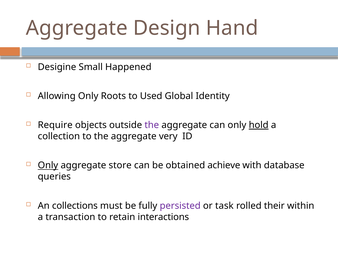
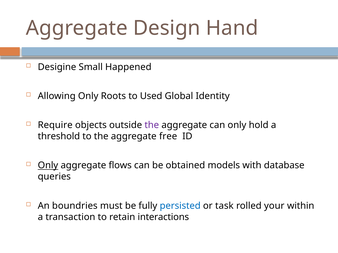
hold underline: present -> none
collection: collection -> threshold
very: very -> free
store: store -> flows
achieve: achieve -> models
collections: collections -> boundries
persisted colour: purple -> blue
their: their -> your
